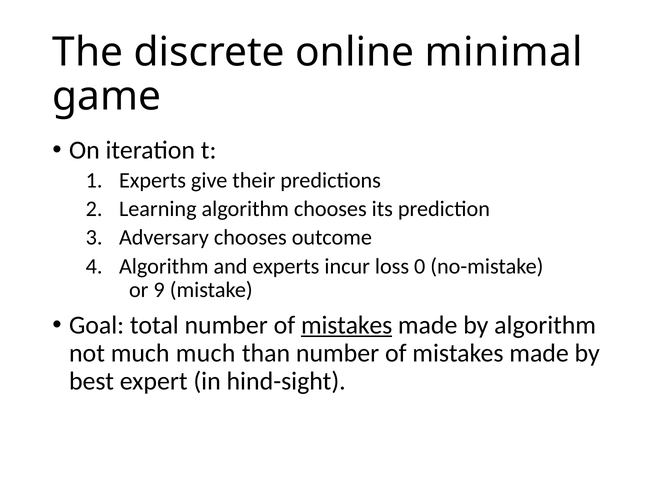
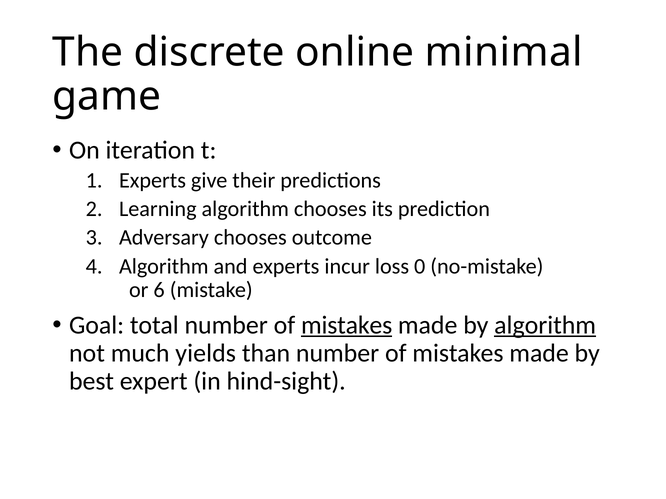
9: 9 -> 6
algorithm at (545, 326) underline: none -> present
much much: much -> yields
